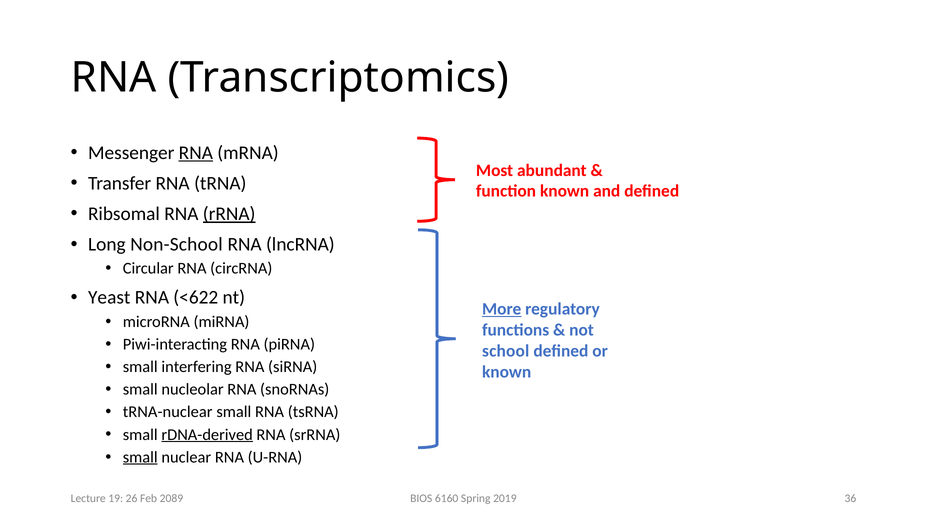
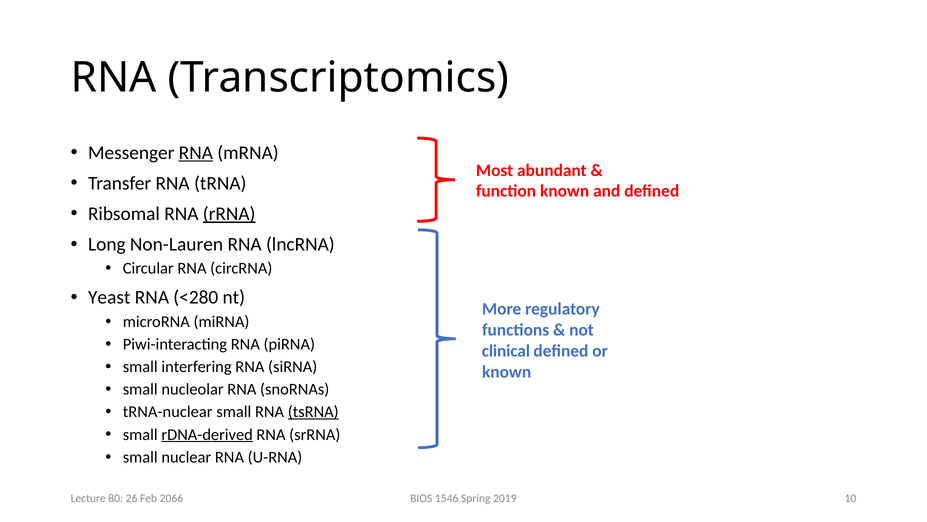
Non-School: Non-School -> Non-Lauren
<622: <622 -> <280
More underline: present -> none
school: school -> clinical
tsRNA underline: none -> present
small at (140, 457) underline: present -> none
6160: 6160 -> 1546
36: 36 -> 10
19: 19 -> 80
2089: 2089 -> 2066
